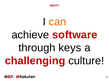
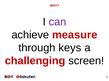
can colour: orange -> purple
software: software -> measure
culture: culture -> screen
